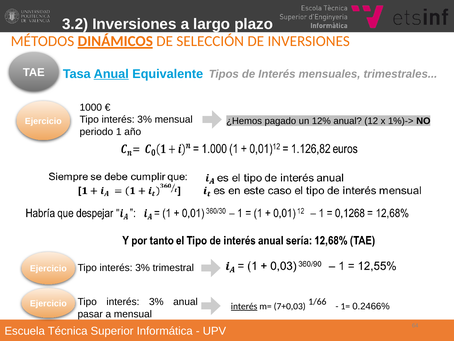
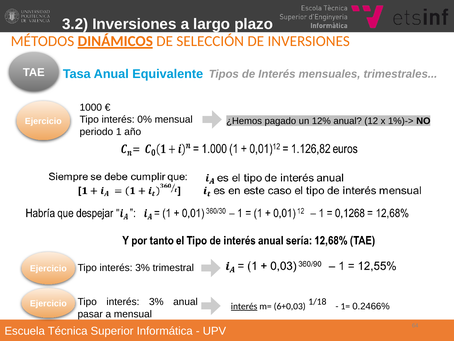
Anual at (111, 74) underline: present -> none
3% at (145, 119): 3% -> 0%
1/66: 1/66 -> 1/18
7+0,03: 7+0,03 -> 6+0,03
